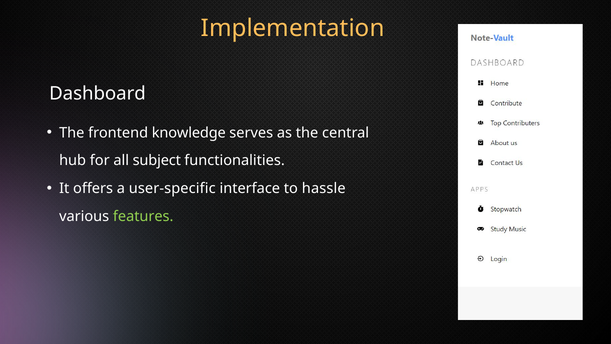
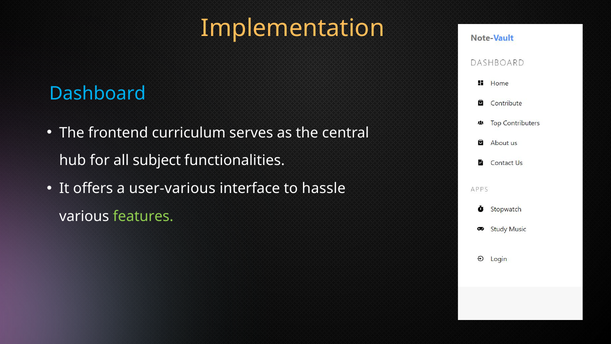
Dashboard colour: white -> light blue
knowledge: knowledge -> curriculum
user-specific: user-specific -> user-various
